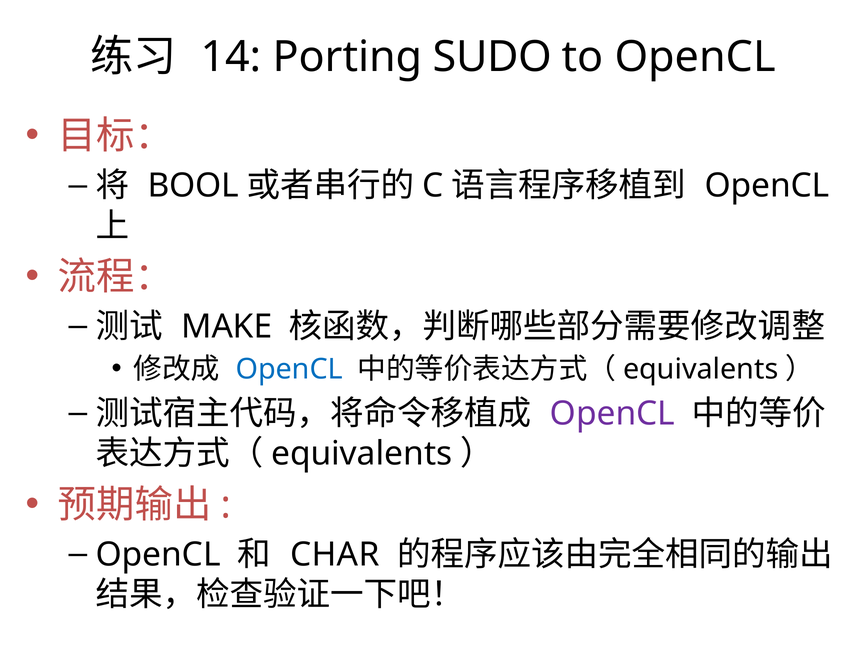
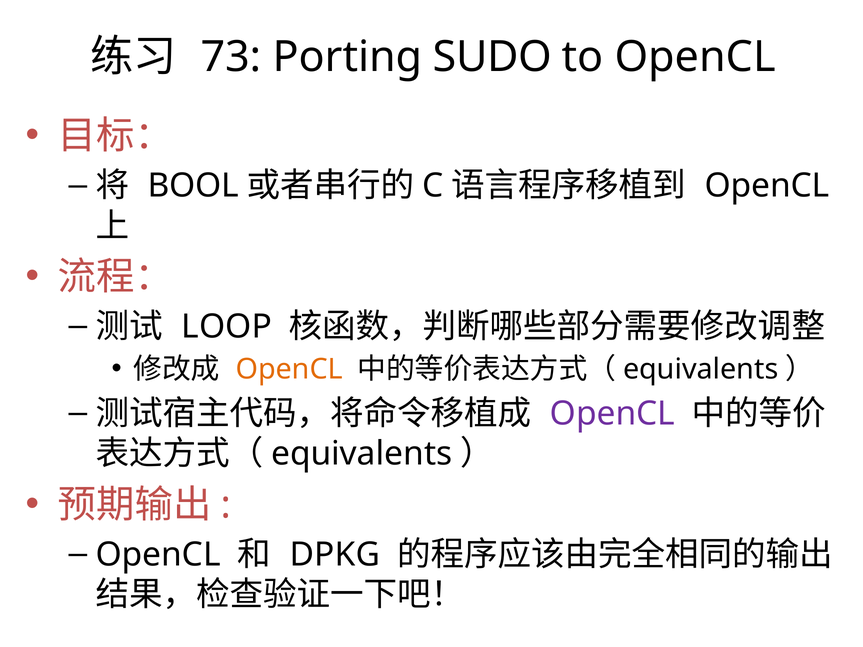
14: 14 -> 73
MAKE: MAKE -> LOOP
OpenCL at (289, 370) colour: blue -> orange
CHAR: CHAR -> DPKG
